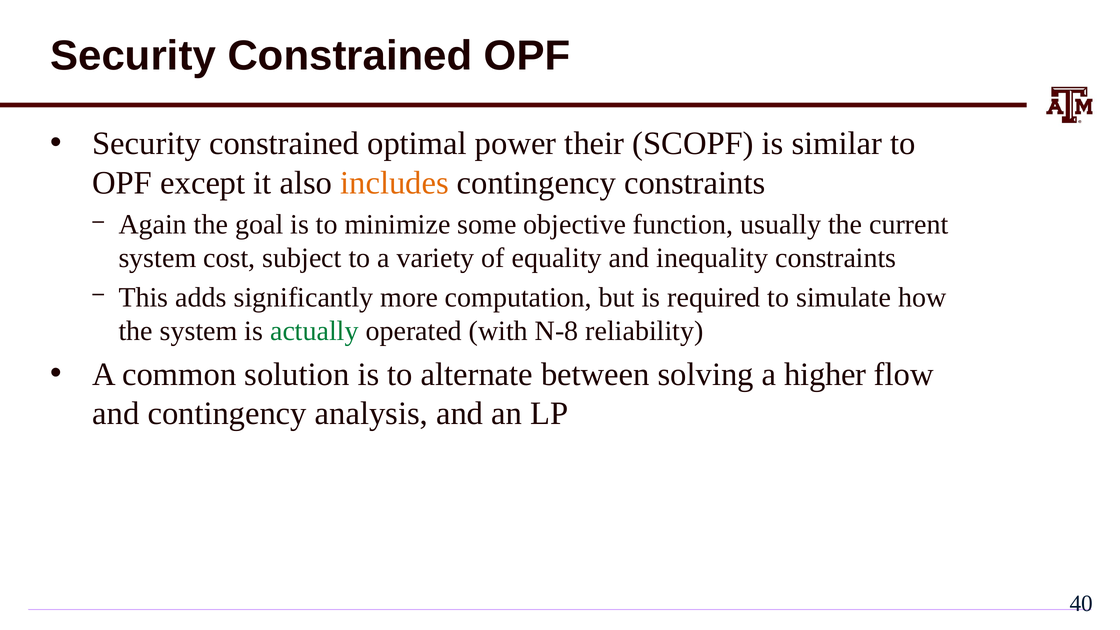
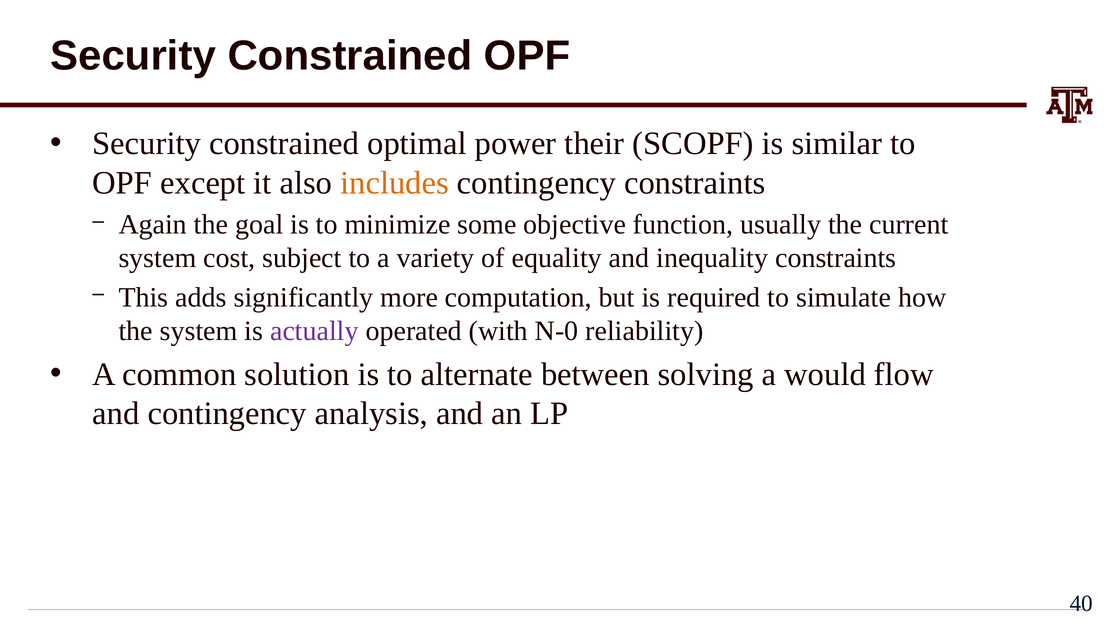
actually colour: green -> purple
N-8: N-8 -> N-0
higher: higher -> would
